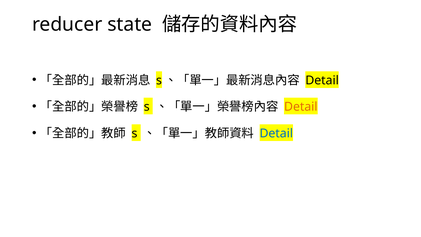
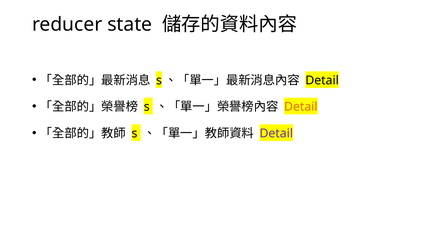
Detail at (276, 133) colour: blue -> purple
